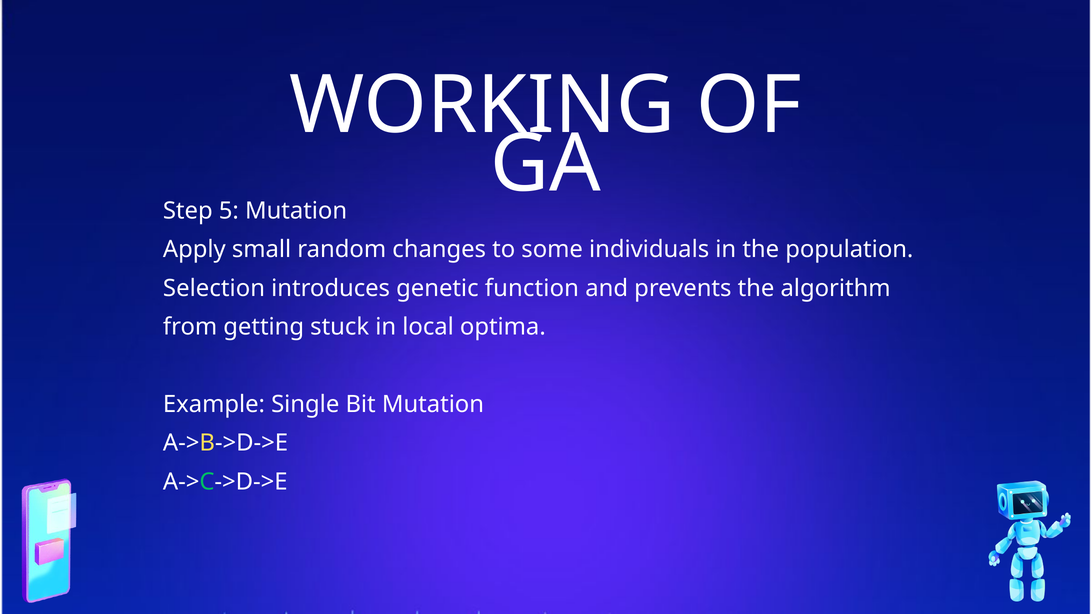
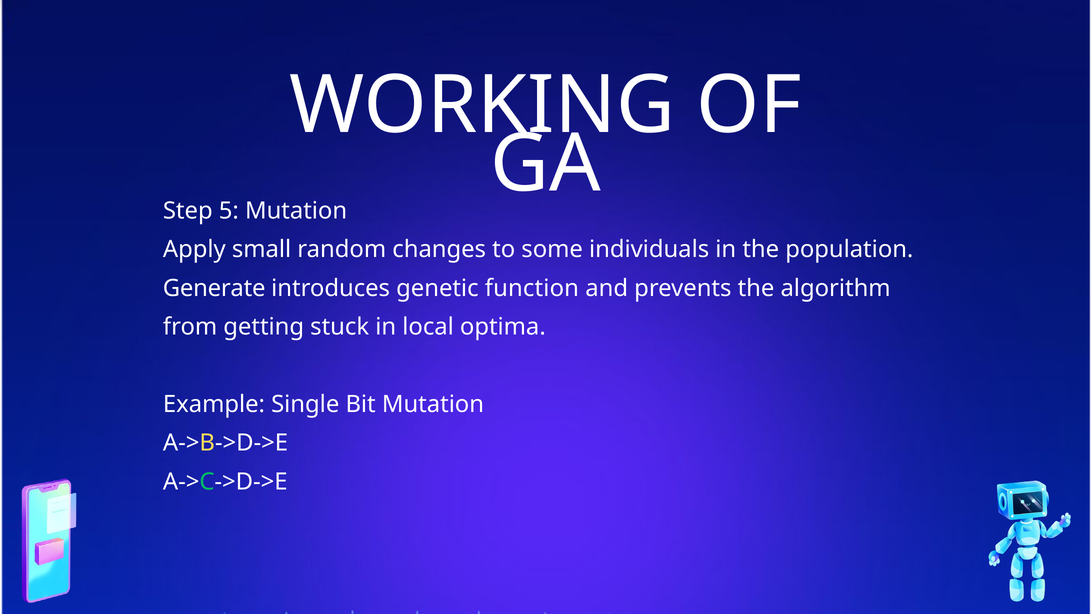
Selection: Selection -> Generate
